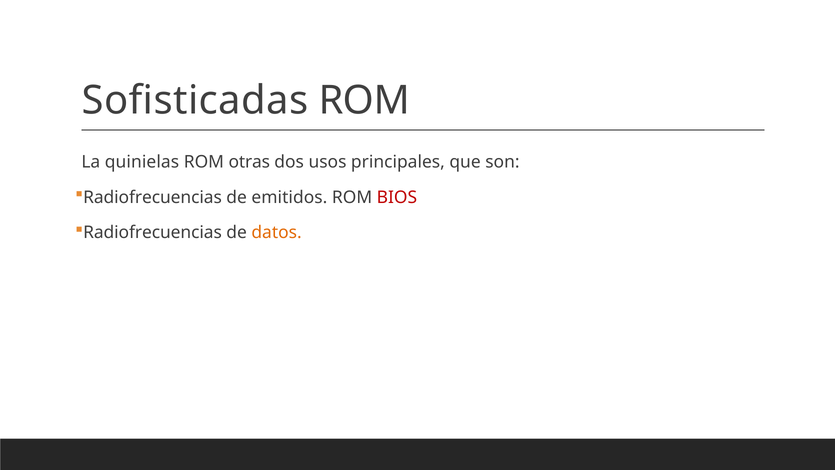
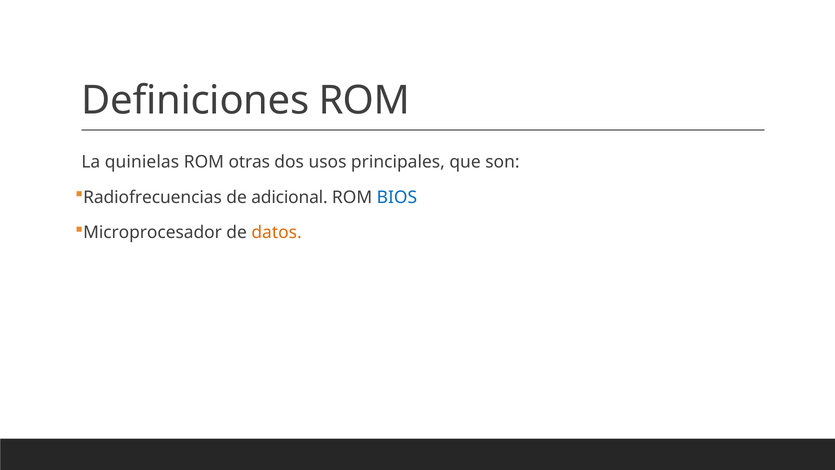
Sofisticadas: Sofisticadas -> Definiciones
emitidos: emitidos -> adicional
BIOS colour: red -> blue
Radiofrecuencias at (153, 232): Radiofrecuencias -> Microprocesador
